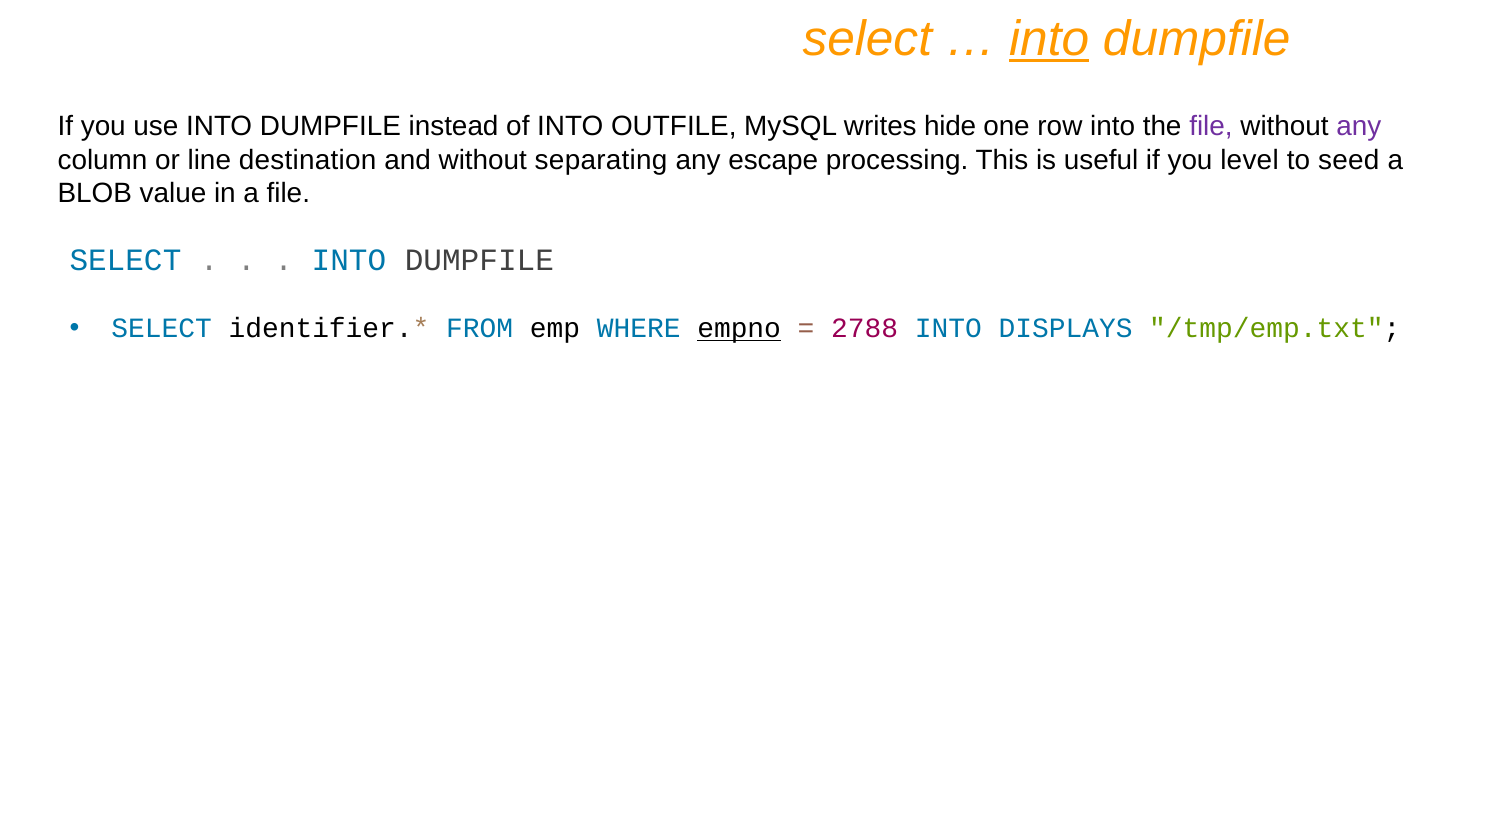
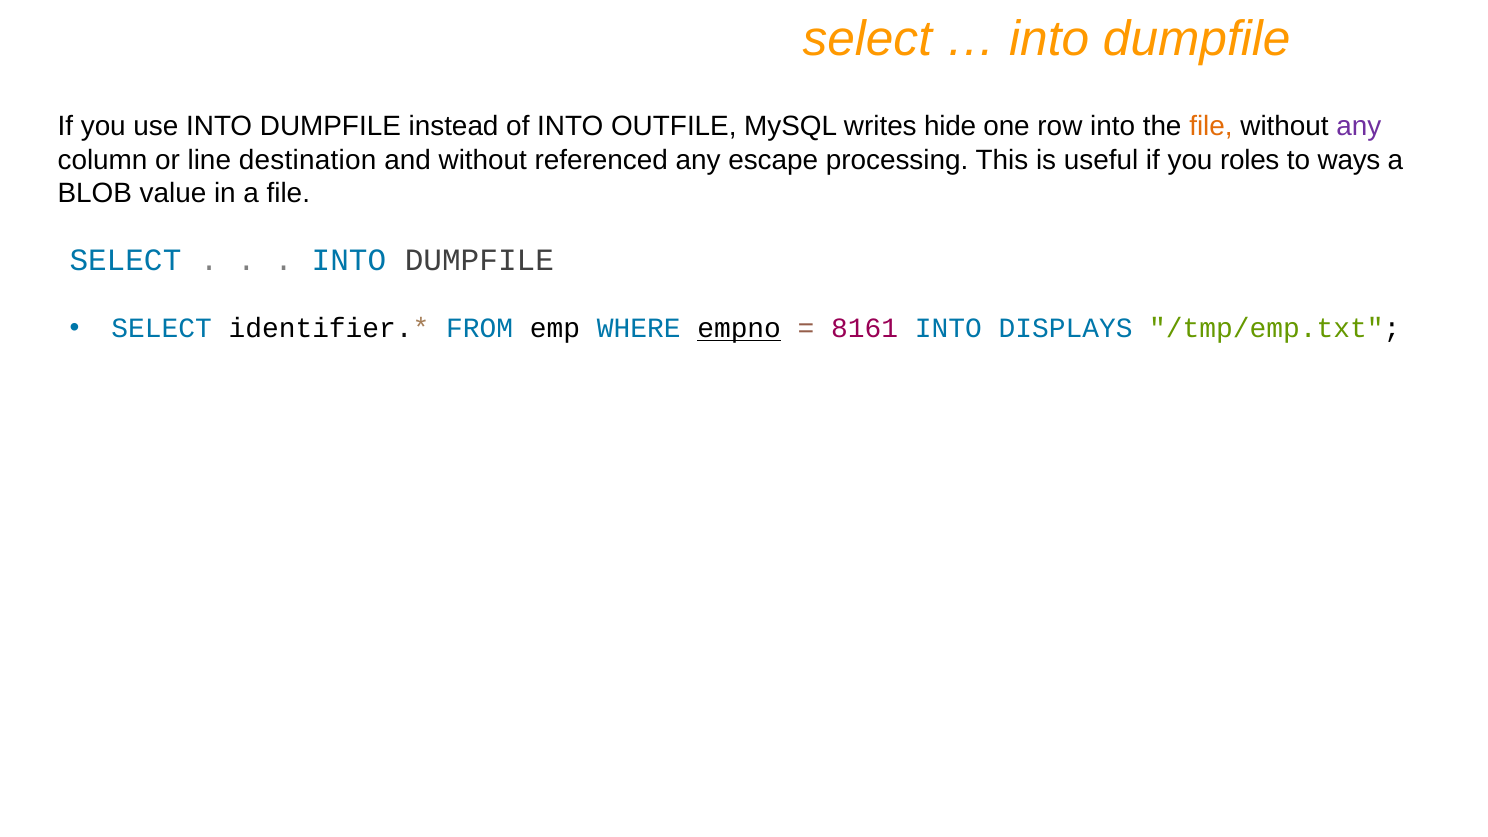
into at (1049, 39) underline: present -> none
file at (1211, 126) colour: purple -> orange
separating: separating -> referenced
level: level -> roles
seed: seed -> ways
2788: 2788 -> 8161
